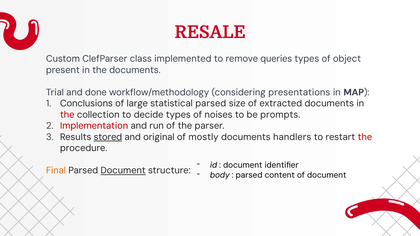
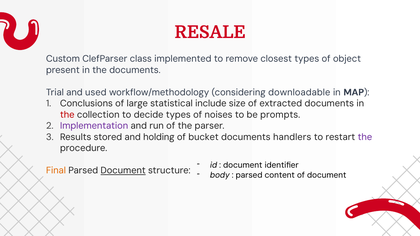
queries: queries -> closest
done: done -> used
presentations: presentations -> downloadable
statistical parsed: parsed -> include
Implementation colour: red -> purple
stored underline: present -> none
original: original -> holding
mostly: mostly -> bucket
the at (365, 137) colour: red -> purple
